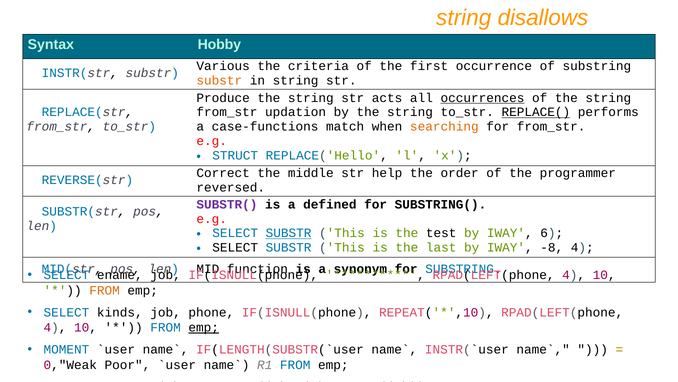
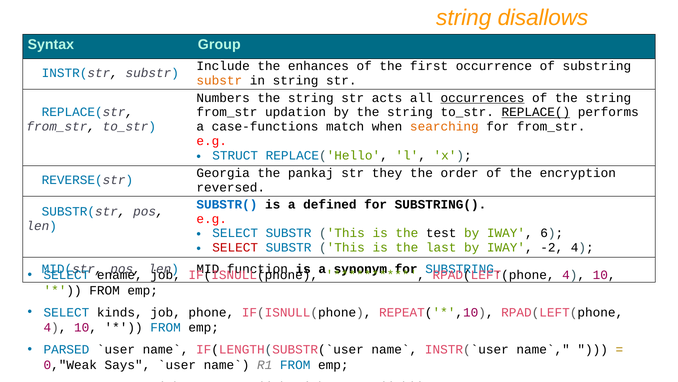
Hobby: Hobby -> Group
Various: Various -> Include
criteria: criteria -> enhances
Produce: Produce -> Numbers
Correct: Correct -> Georgia
middle: middle -> pankaj
help: help -> they
programmer: programmer -> encryption
SUBSTR( colour: purple -> blue
SUBSTR at (289, 233) underline: present -> none
SELECT at (235, 247) colour: black -> red
-8: -8 -> -2
FROM at (105, 290) colour: orange -> black
emp at (204, 327) underline: present -> none
MOMENT: MOMENT -> PARSED
Poor: Poor -> Says
